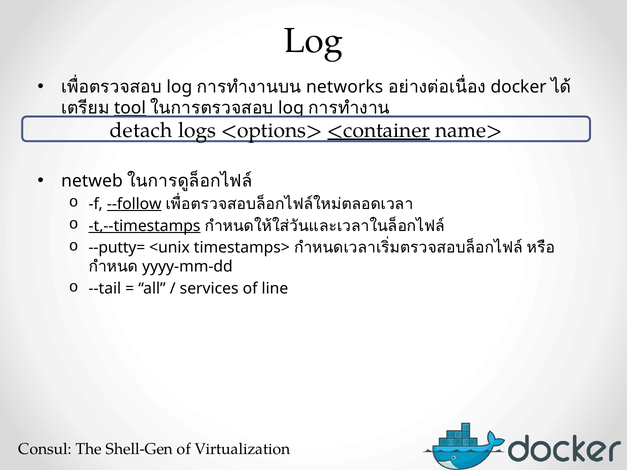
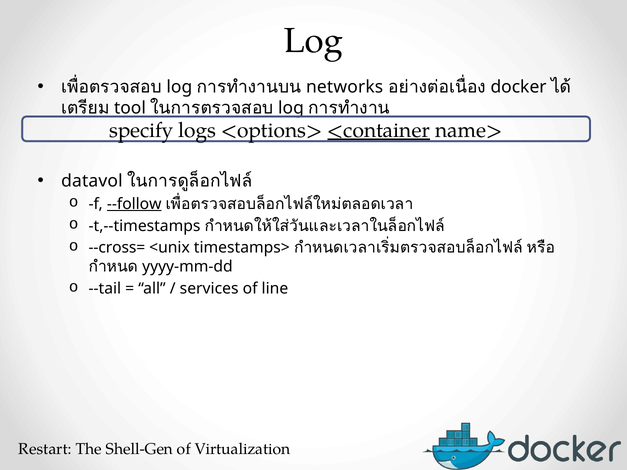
tool underline: present -> none
detach: detach -> specify
netweb: netweb -> datavol
t,--timestamps underline: present -> none
--putty=: --putty= -> --cross=
Consul: Consul -> Restart
